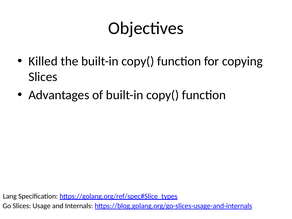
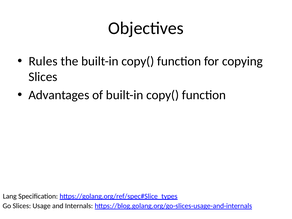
Killed: Killed -> Rules
